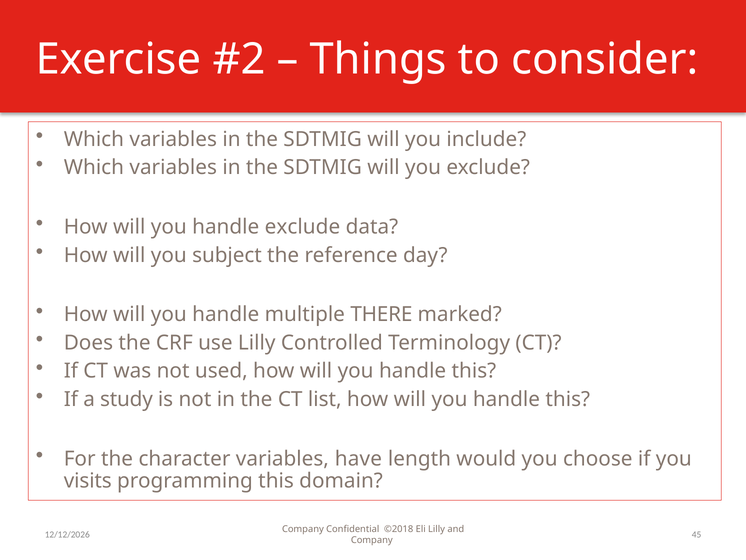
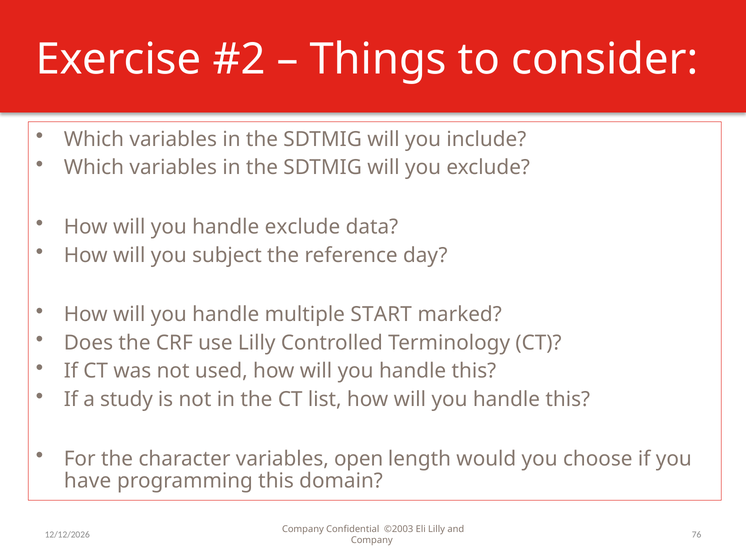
THERE: THERE -> START
have: have -> open
visits: visits -> have
©2018: ©2018 -> ©2003
45: 45 -> 76
